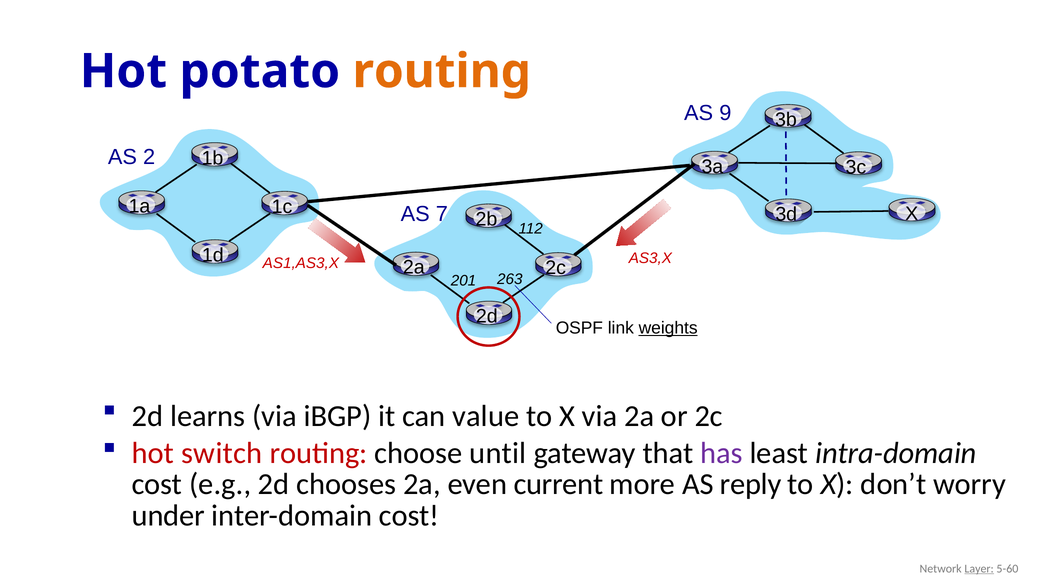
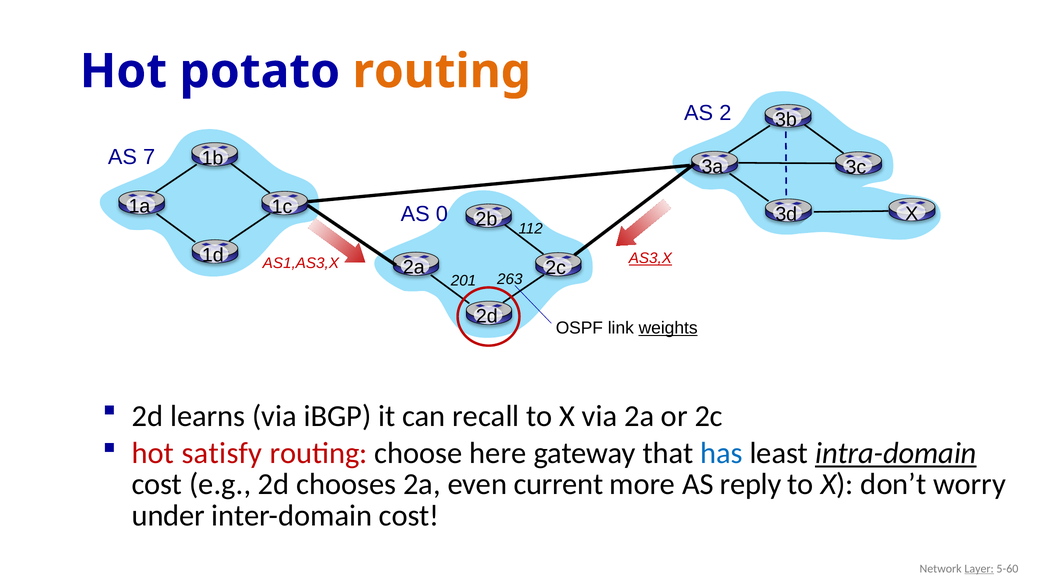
9: 9 -> 2
2: 2 -> 7
7: 7 -> 0
AS3,X underline: none -> present
value: value -> recall
switch: switch -> satisfy
until: until -> here
has colour: purple -> blue
intra-domain underline: none -> present
